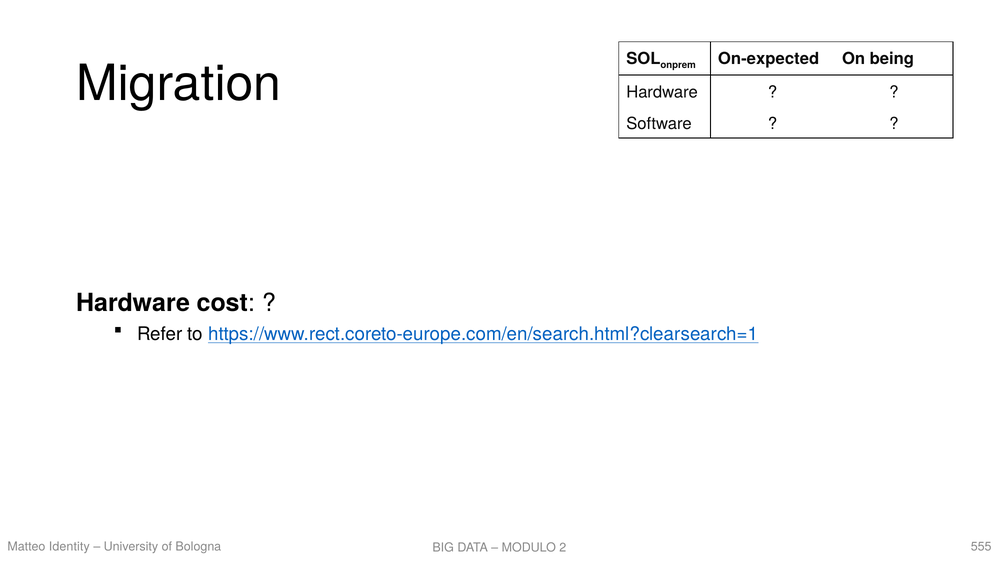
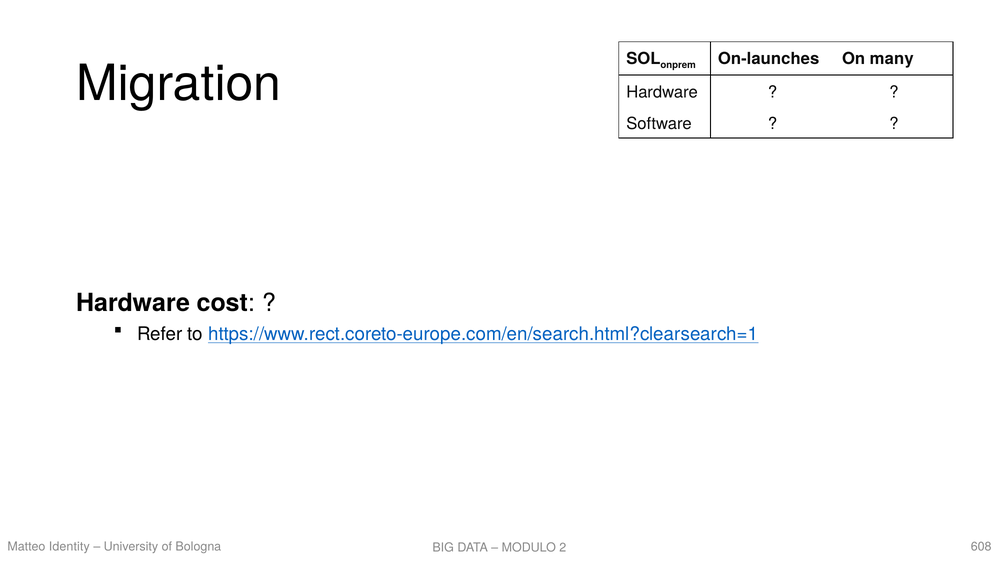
On-expected: On-expected -> On-launches
being: being -> many
555: 555 -> 608
